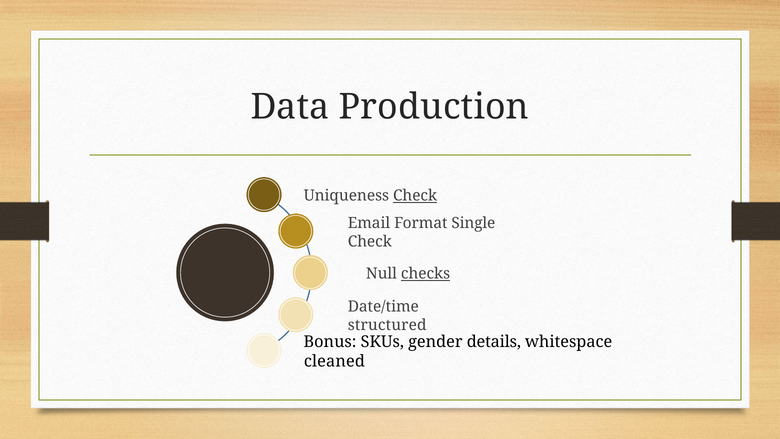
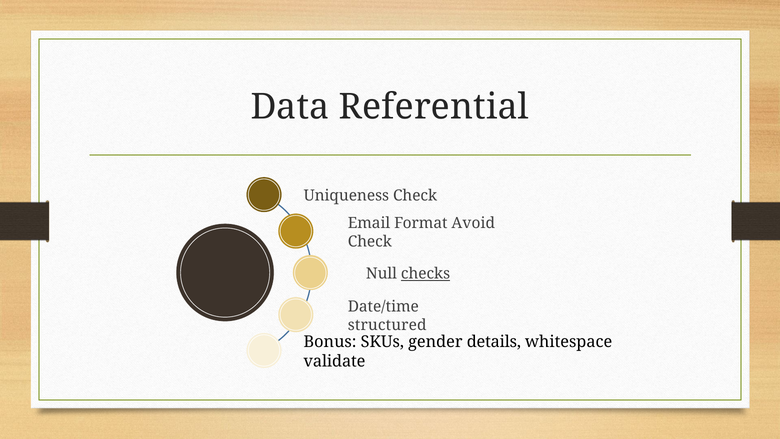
Production: Production -> Referential
Check at (415, 196) underline: present -> none
Single: Single -> Avoid
cleaned: cleaned -> validate
